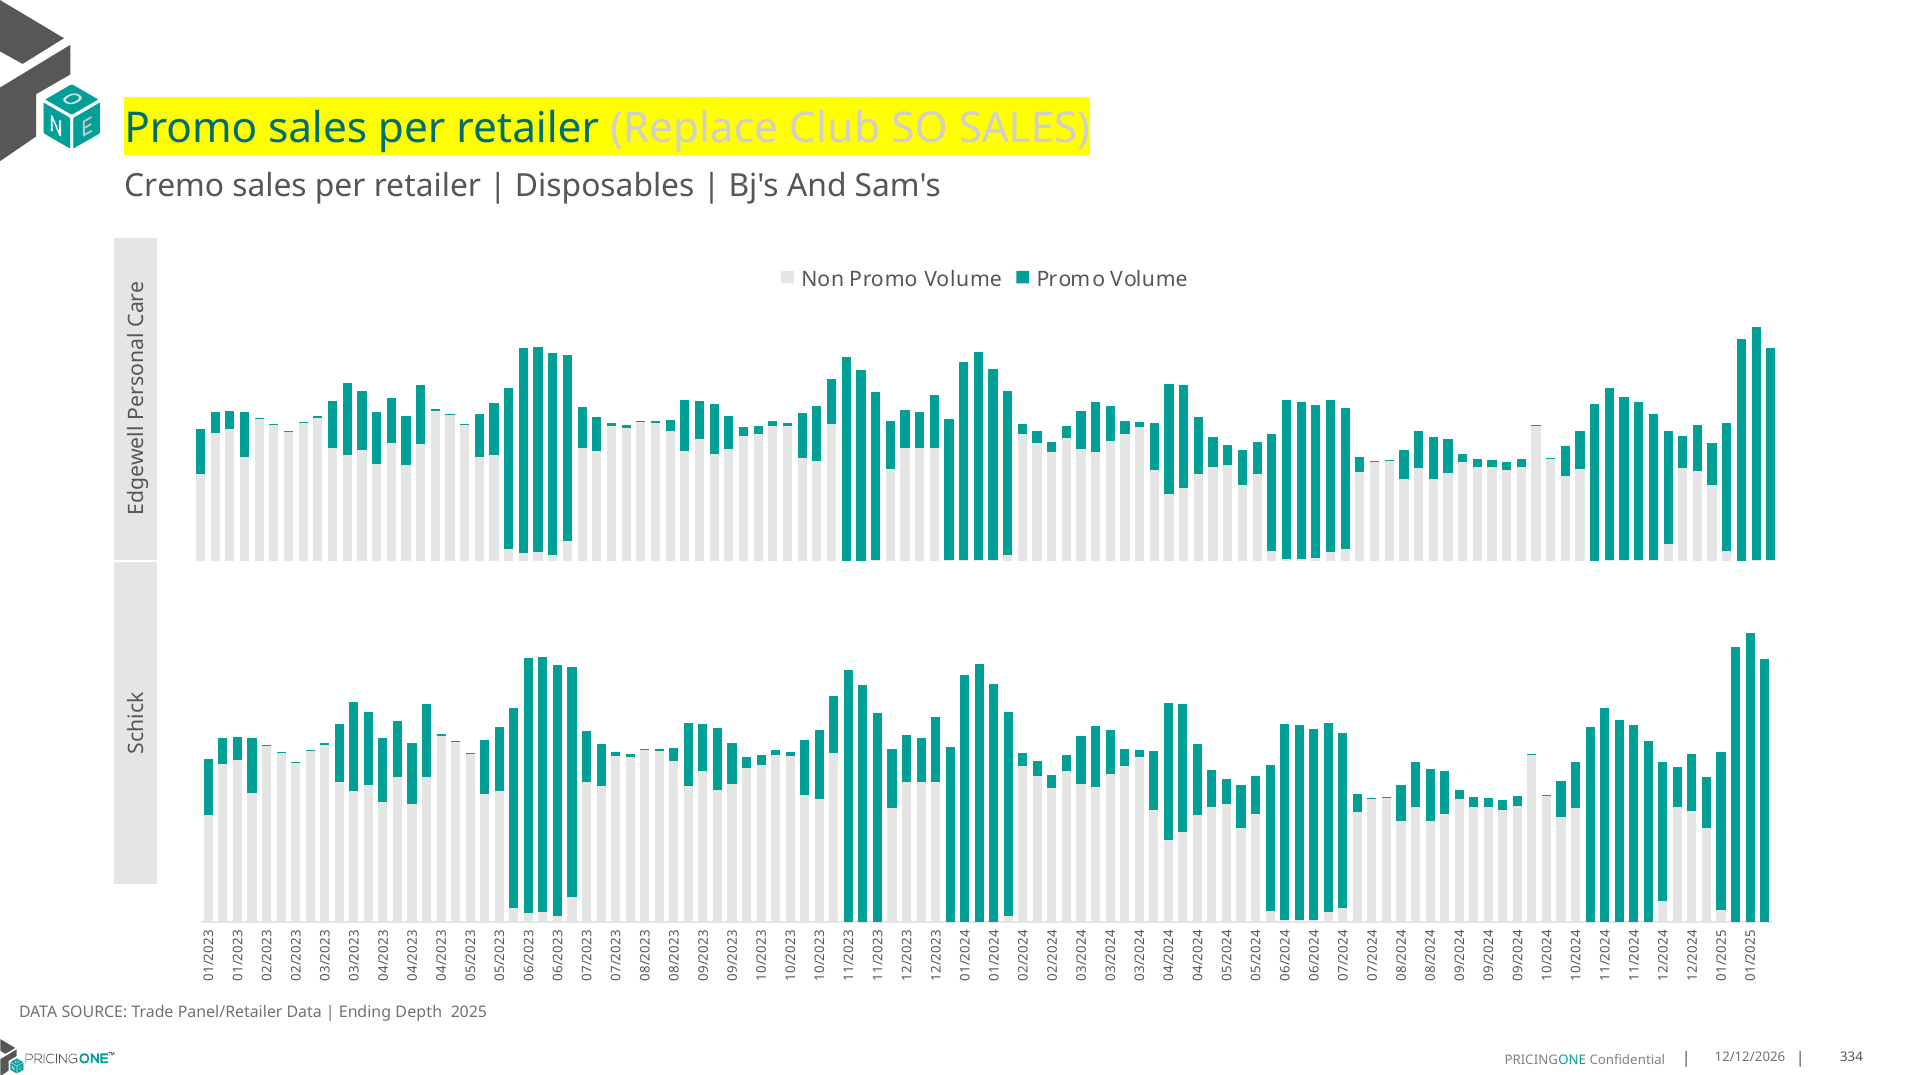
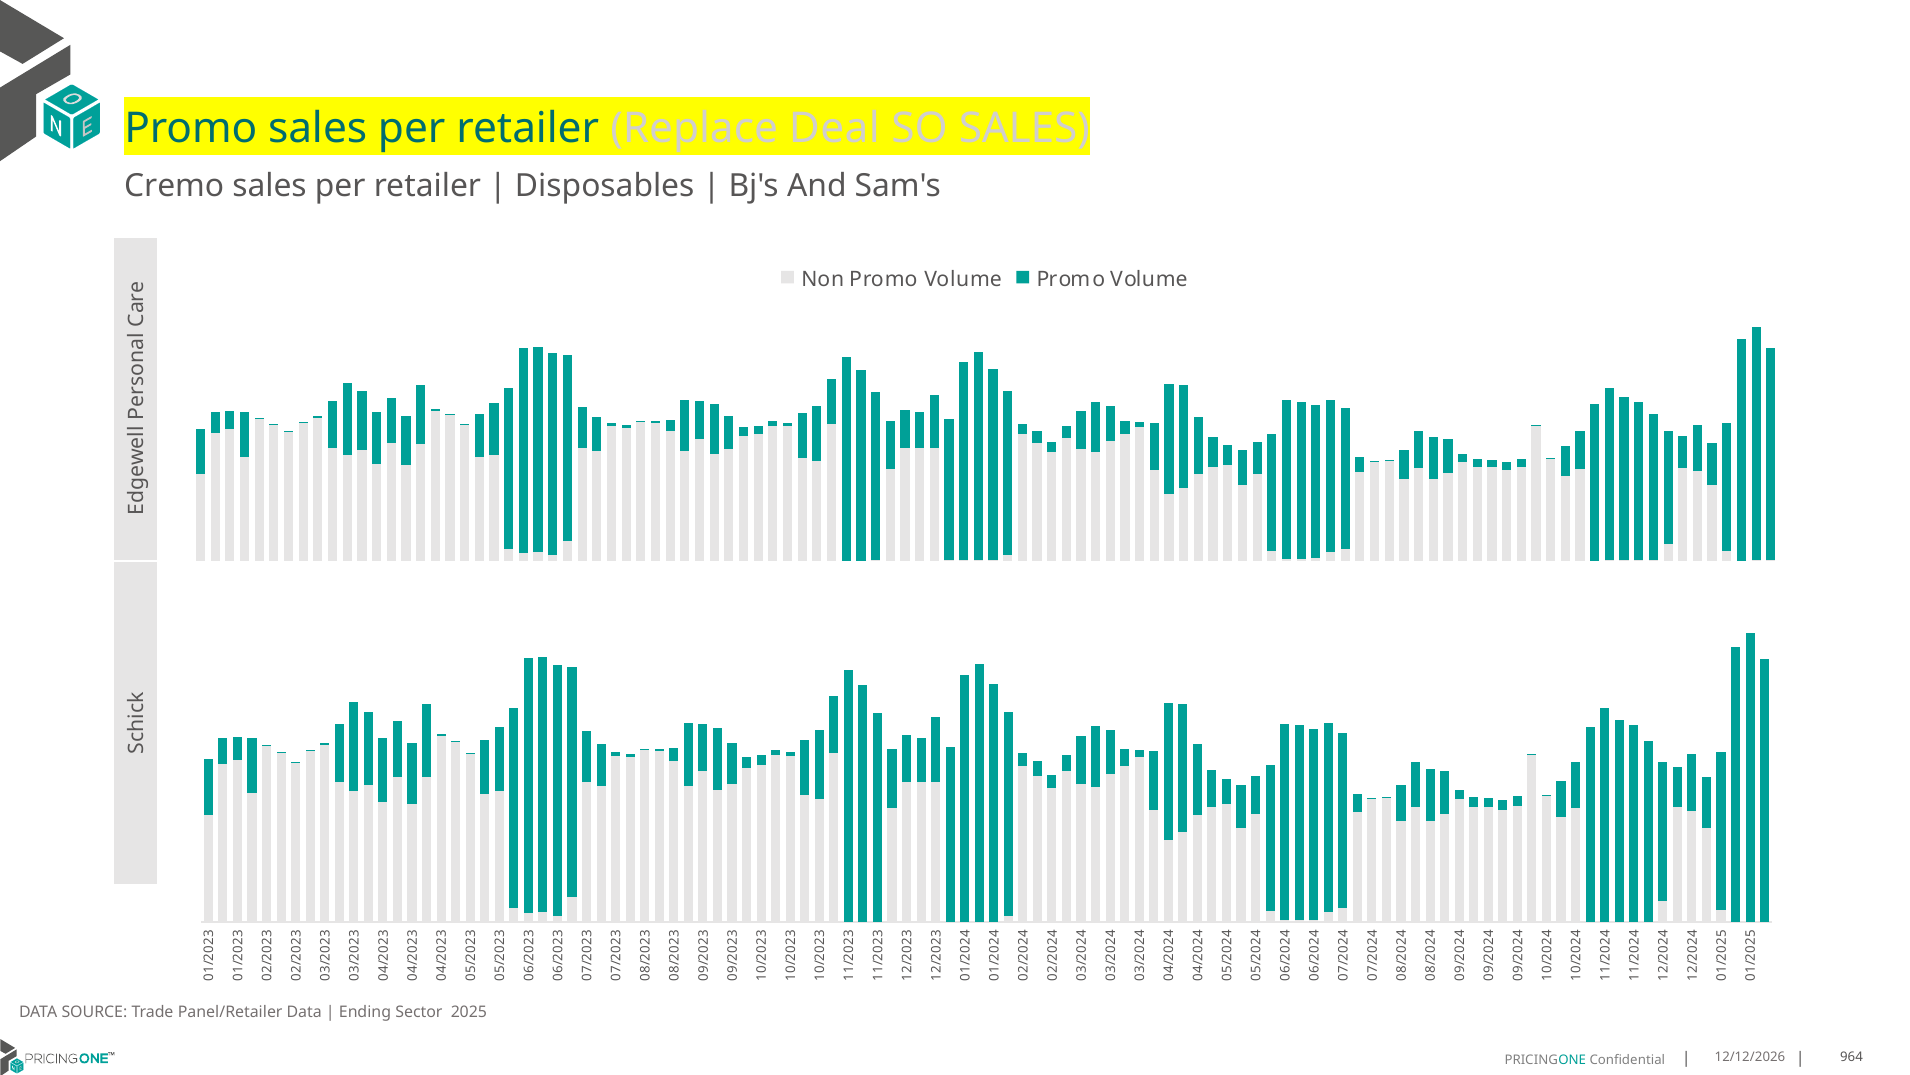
Club: Club -> Deal
Depth: Depth -> Sector
334: 334 -> 964
